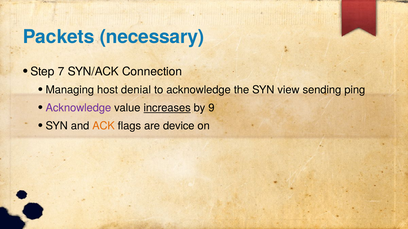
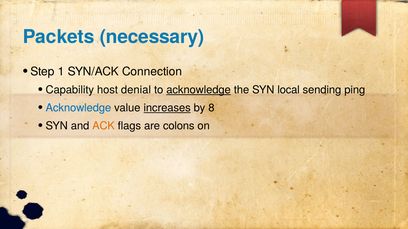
7: 7 -> 1
Managing: Managing -> Capability
acknowledge at (199, 90) underline: none -> present
view: view -> local
Acknowledge at (78, 108) colour: purple -> blue
9: 9 -> 8
device: device -> colons
